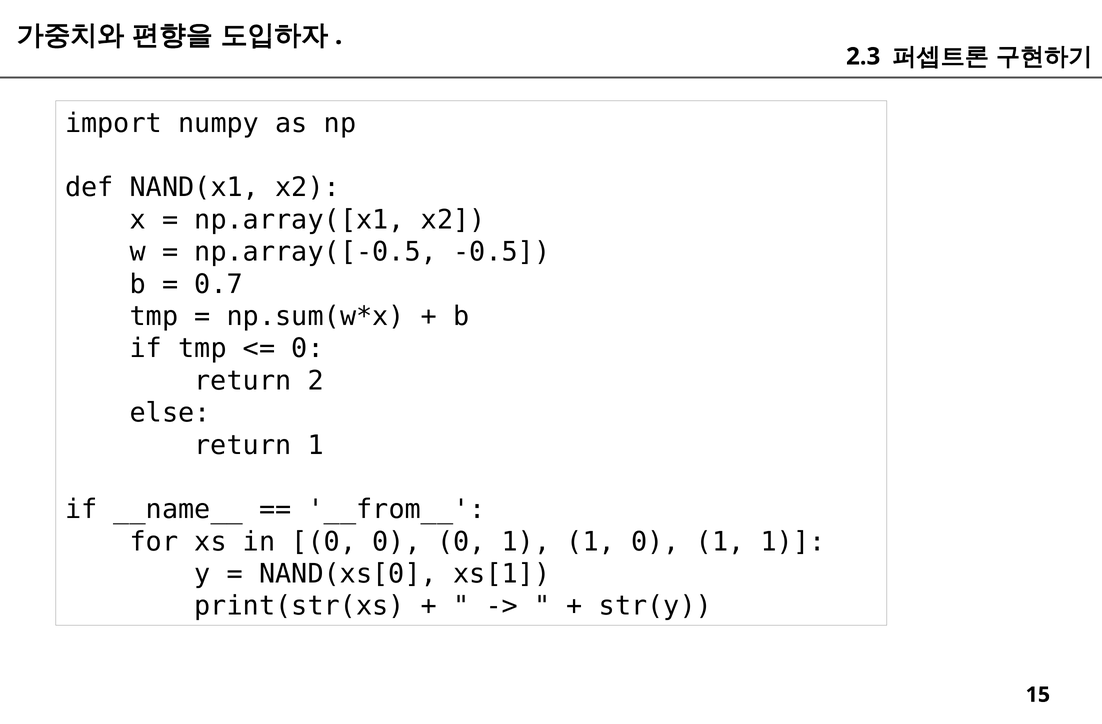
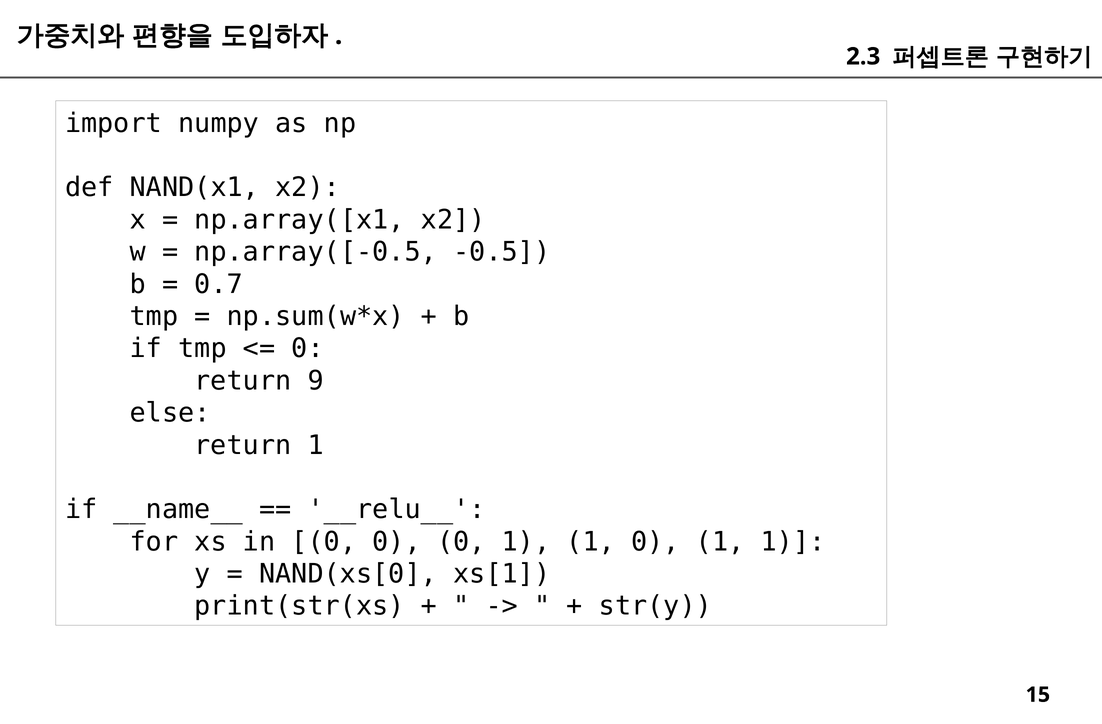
2: 2 -> 9
__from__: __from__ -> __relu__
